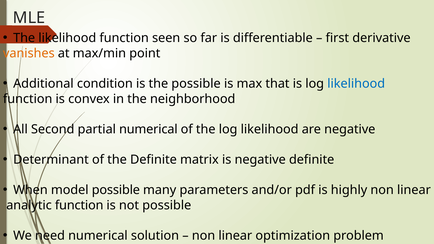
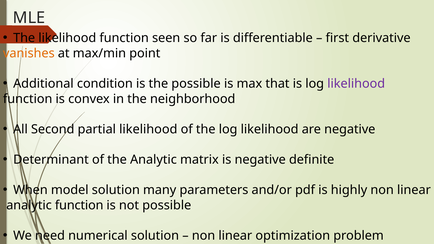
likelihood at (356, 84) colour: blue -> purple
partial numerical: numerical -> likelihood
the Definite: Definite -> Analytic
model possible: possible -> solution
